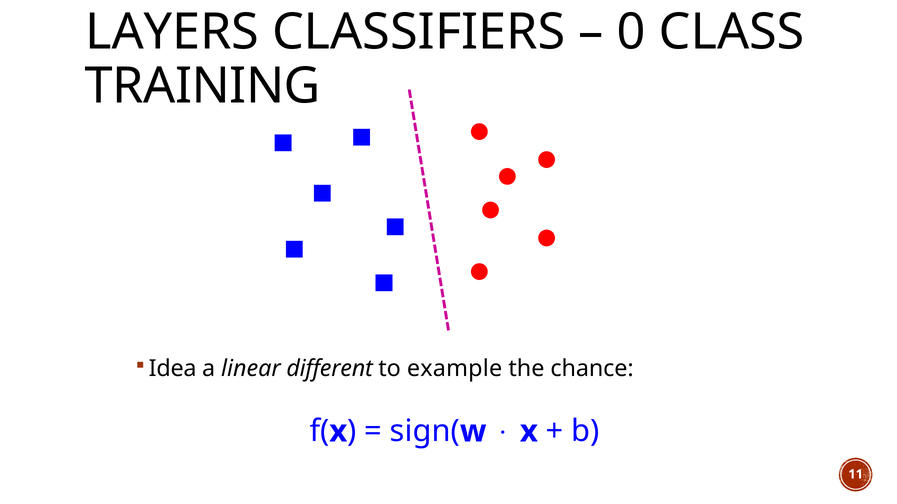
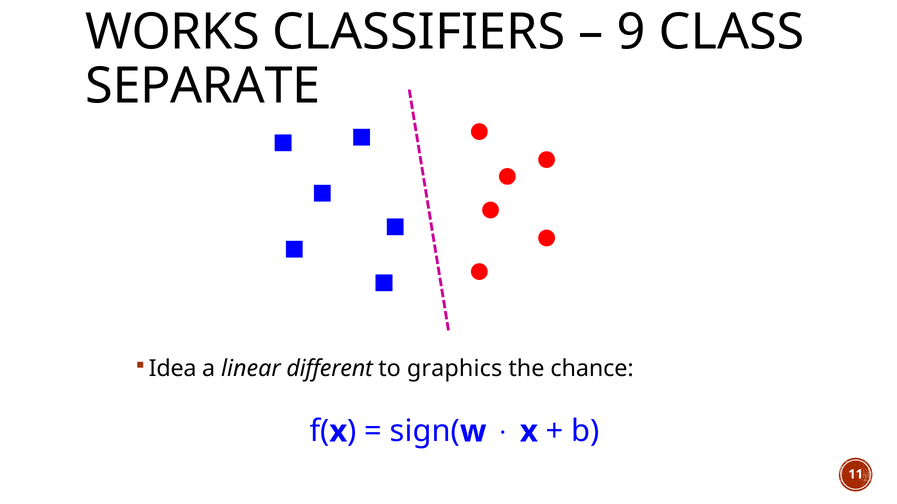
LAYERS: LAYERS -> WORKS
0: 0 -> 9
TRAINING: TRAINING -> SEPARATE
example: example -> graphics
